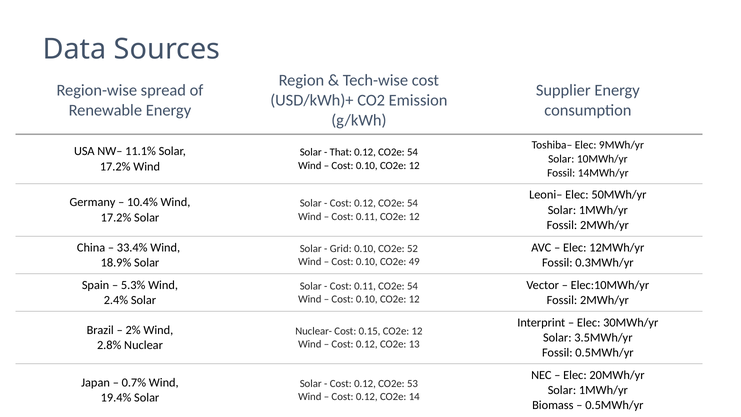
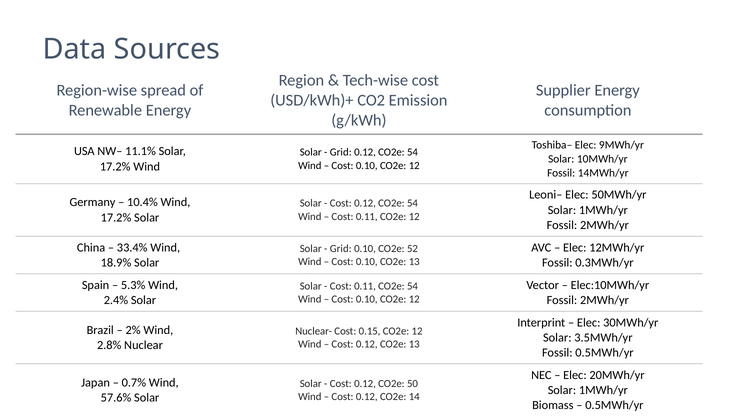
That at (341, 152): That -> Grid
0.10 CO2e 49: 49 -> 13
53: 53 -> 50
19.4%: 19.4% -> 57.6%
